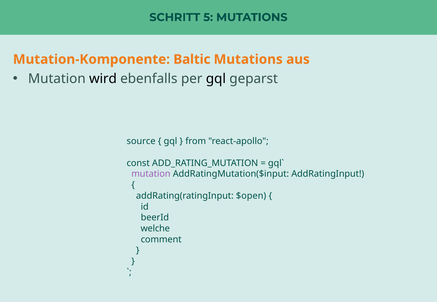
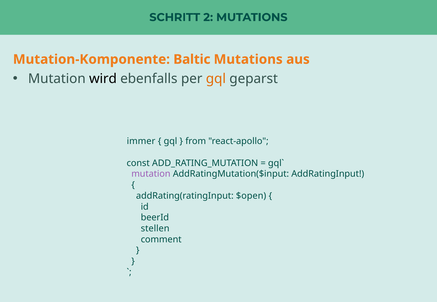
5: 5 -> 2
gql at (216, 79) colour: black -> orange
source: source -> immer
welche: welche -> stellen
